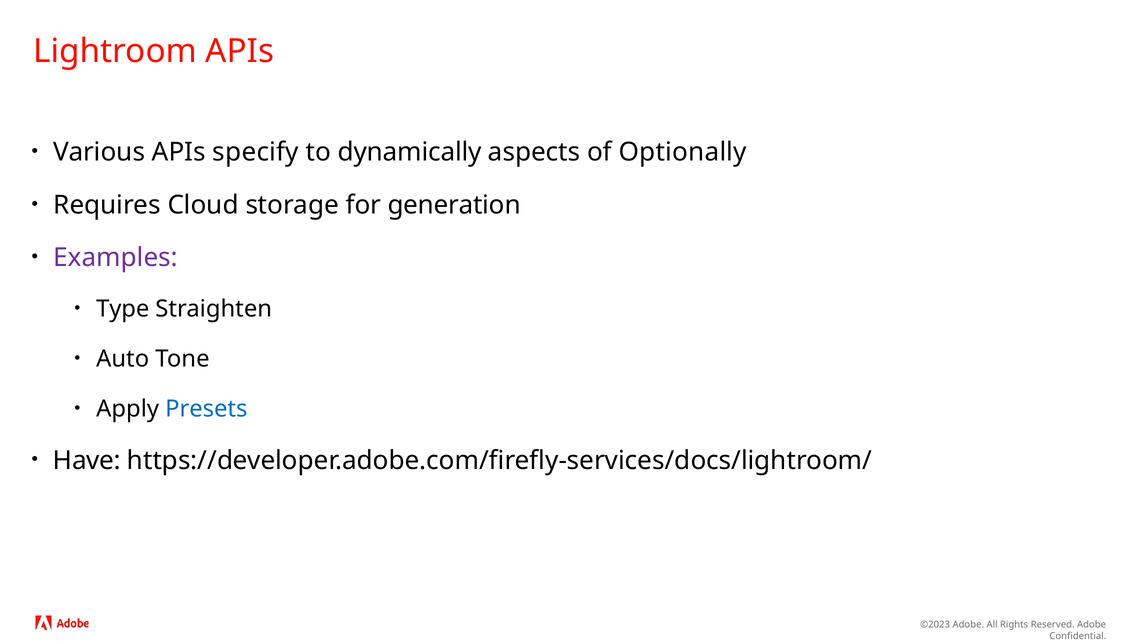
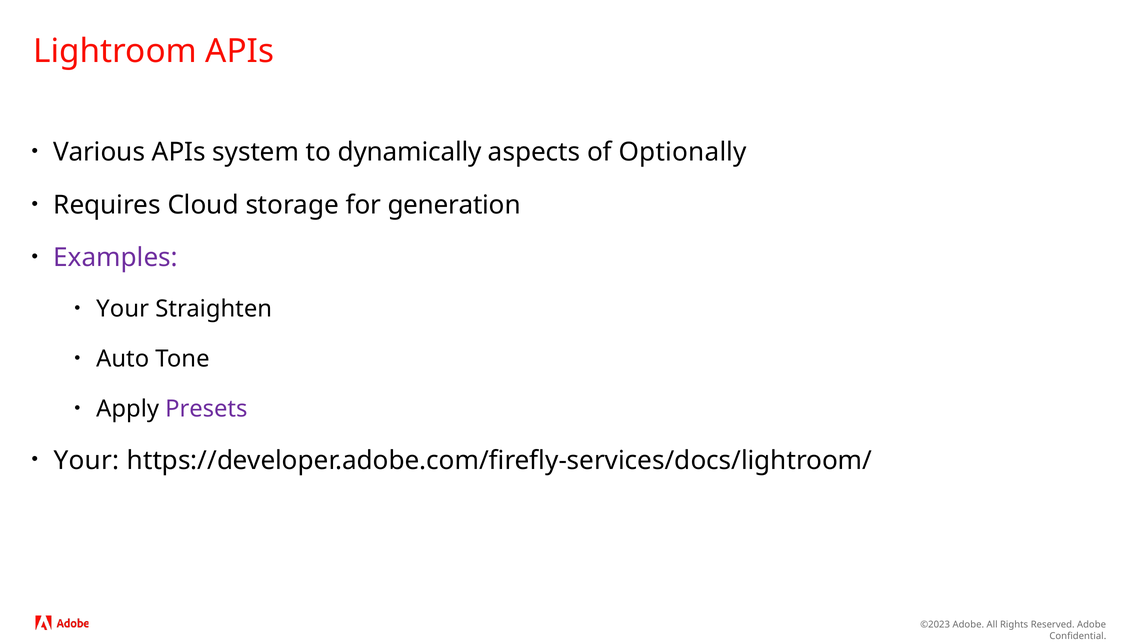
specify: specify -> system
Type at (123, 309): Type -> Your
Presets colour: blue -> purple
Have at (87, 461): Have -> Your
